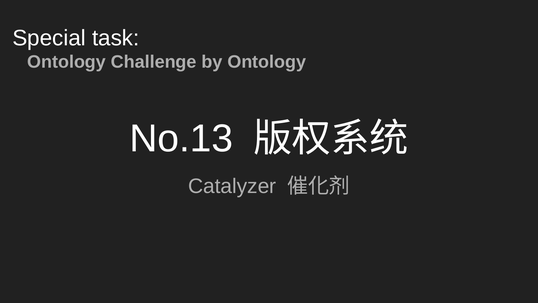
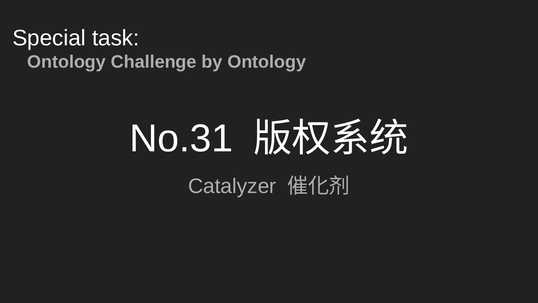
No.13: No.13 -> No.31
